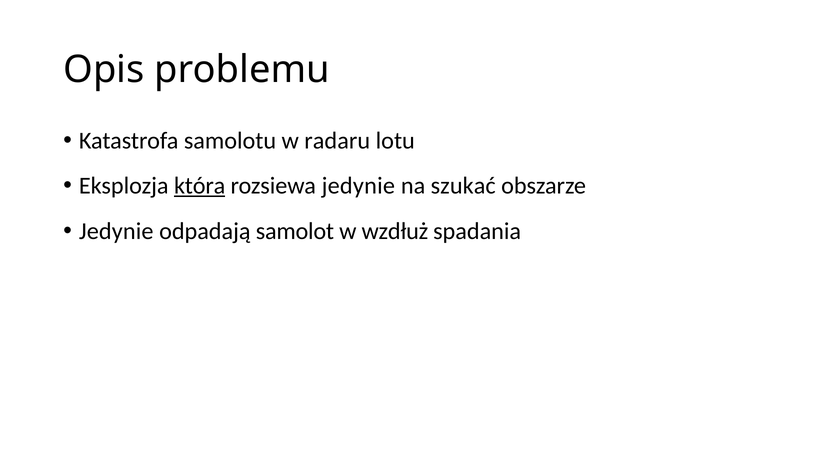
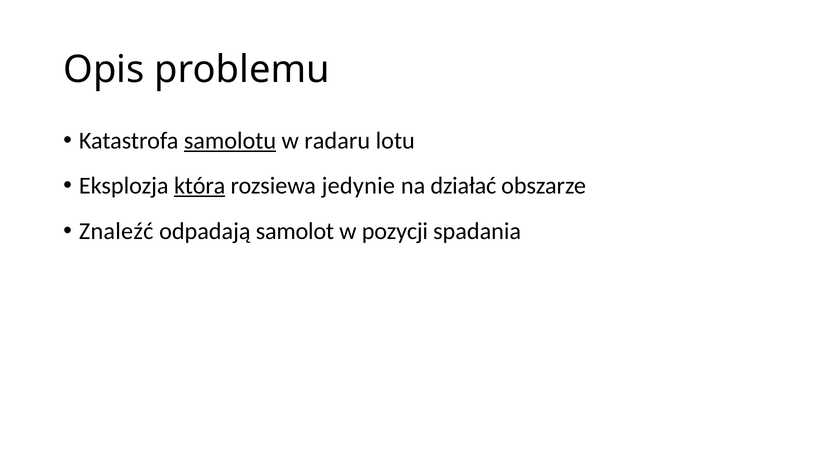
samolotu underline: none -> present
szukać: szukać -> działać
Jedynie at (116, 231): Jedynie -> Znaleźć
wzdłuż: wzdłuż -> pozycji
